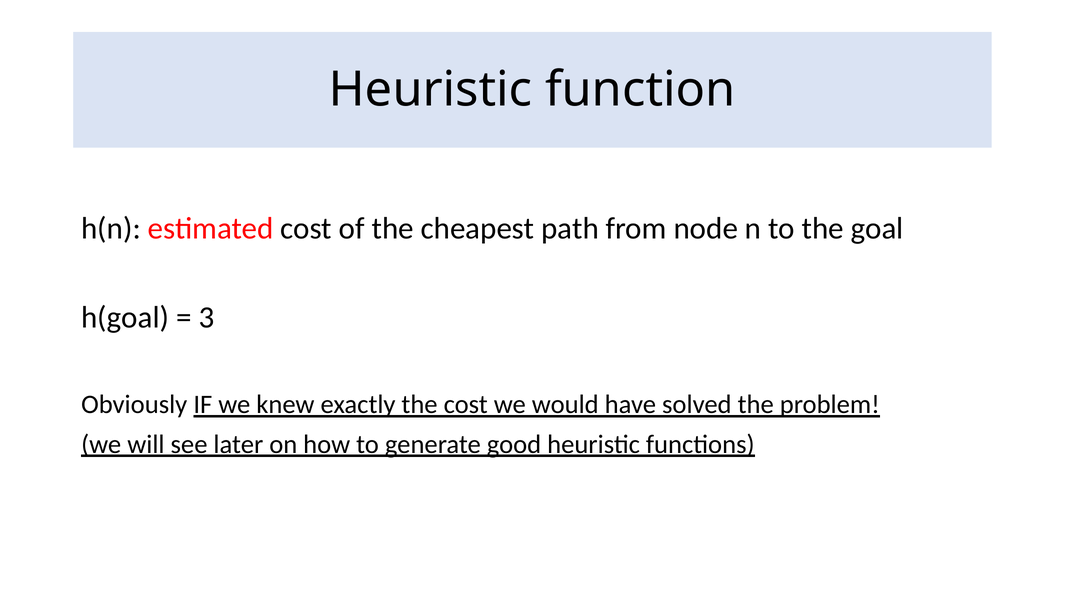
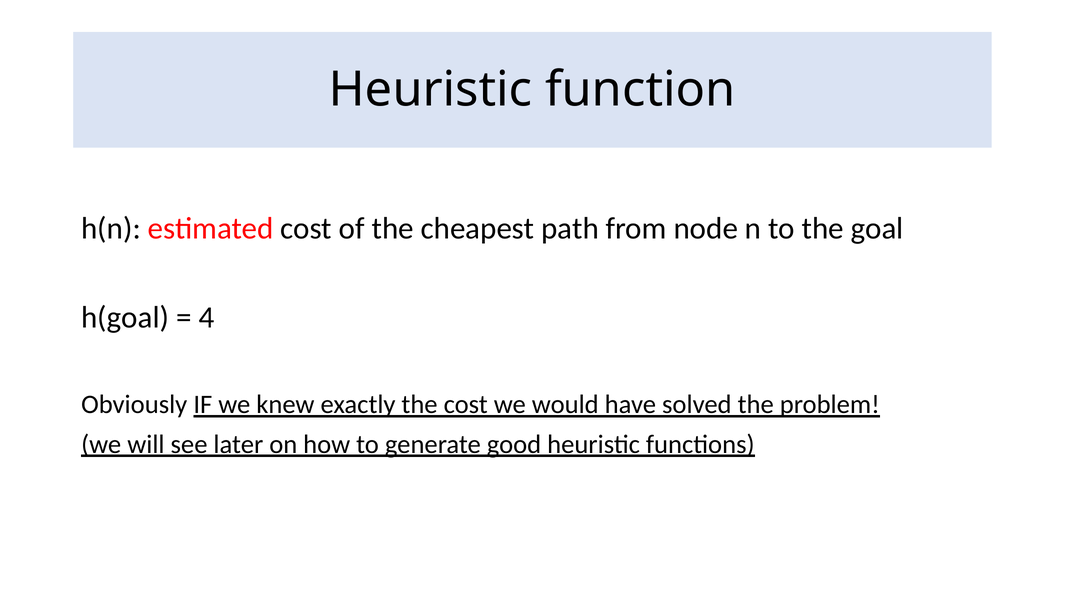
3: 3 -> 4
